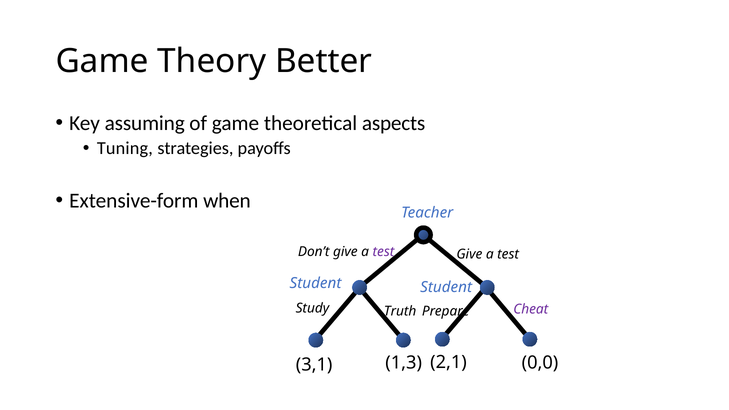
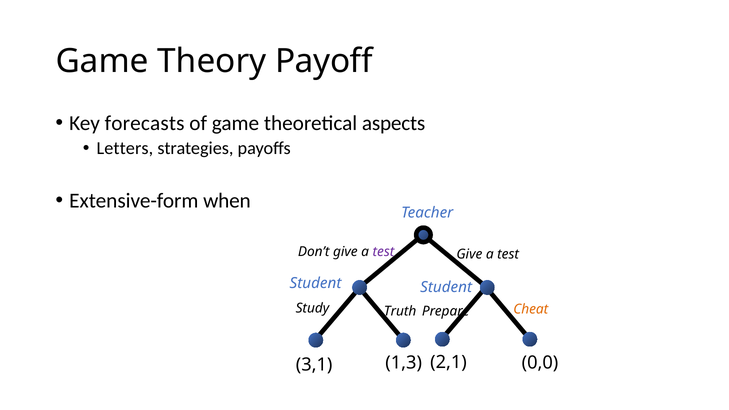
Better: Better -> Payoff
assuming: assuming -> forecasts
Tuning: Tuning -> Letters
Cheat colour: purple -> orange
